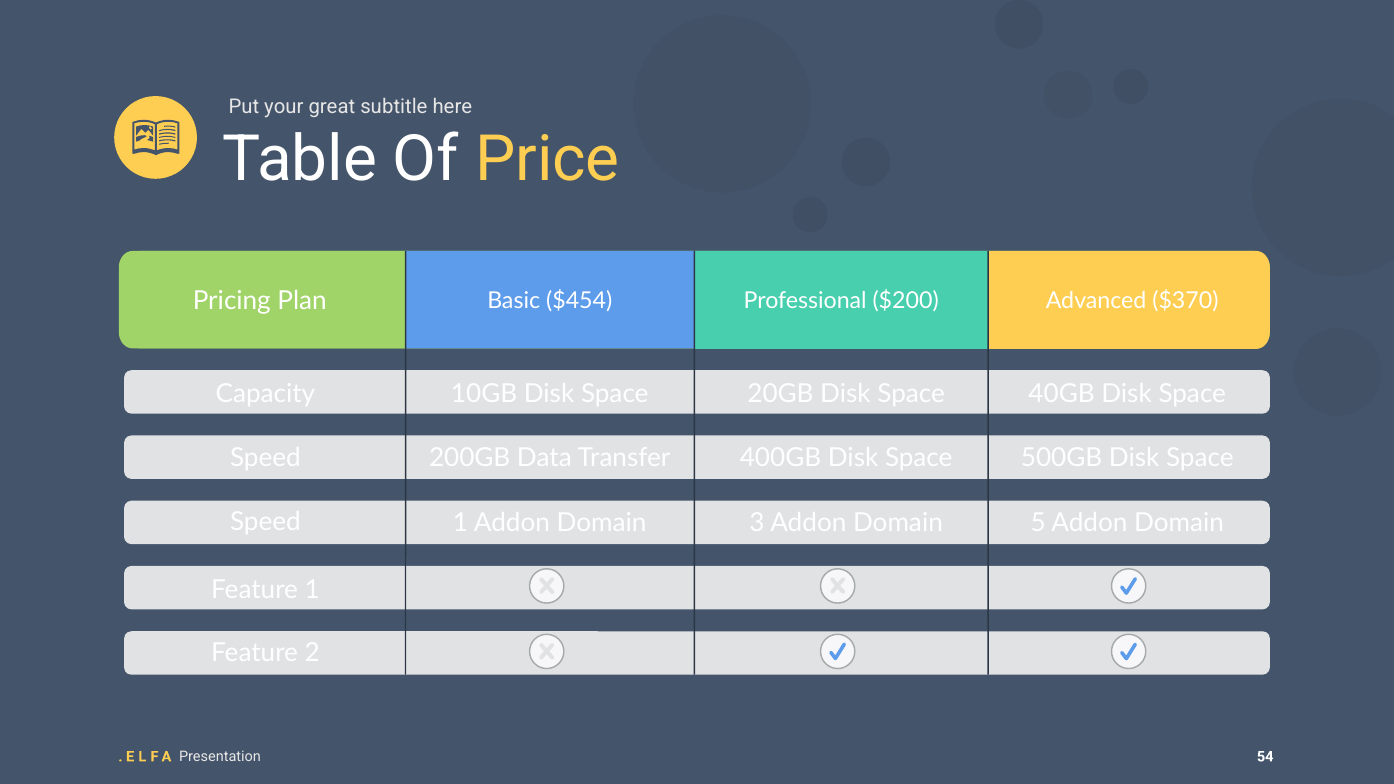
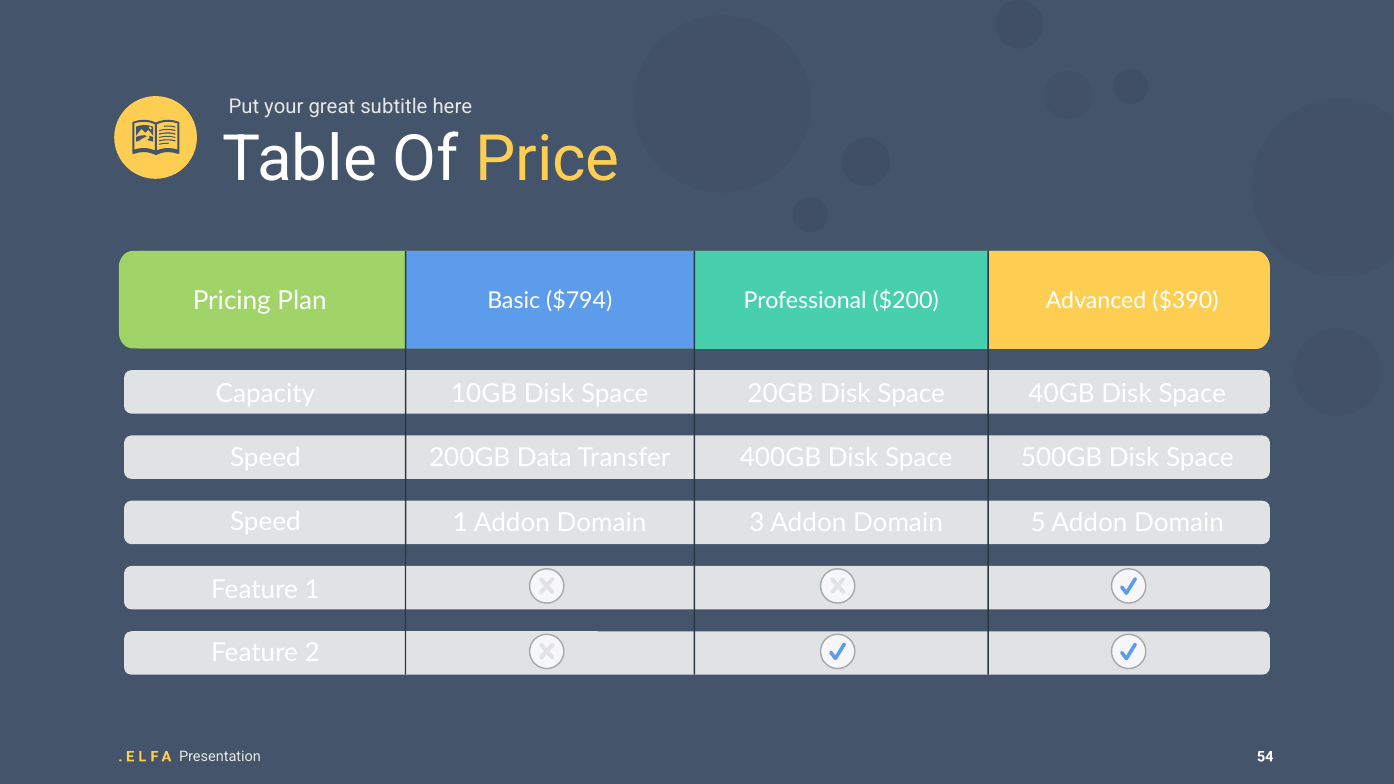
$454: $454 -> $794
$370: $370 -> $390
